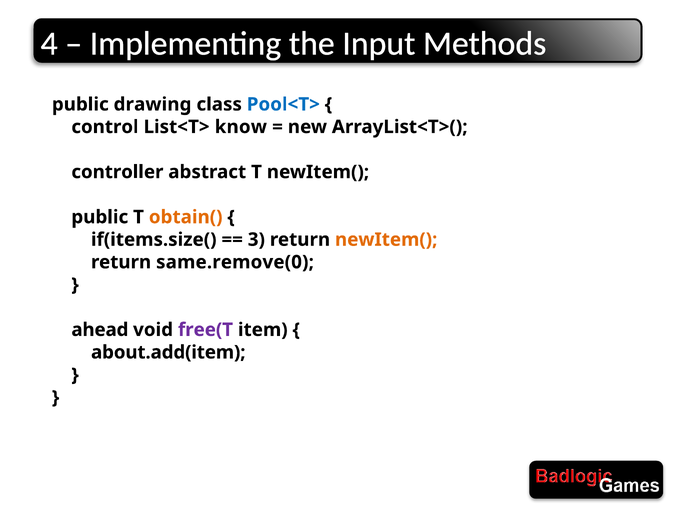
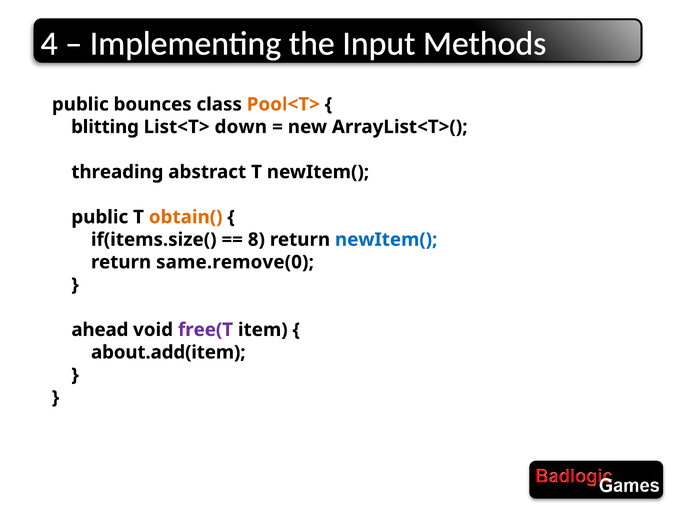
drawing: drawing -> bounces
Pool<T> colour: blue -> orange
control: control -> blitting
know: know -> down
controller: controller -> threading
3: 3 -> 8
newItem( at (386, 240) colour: orange -> blue
